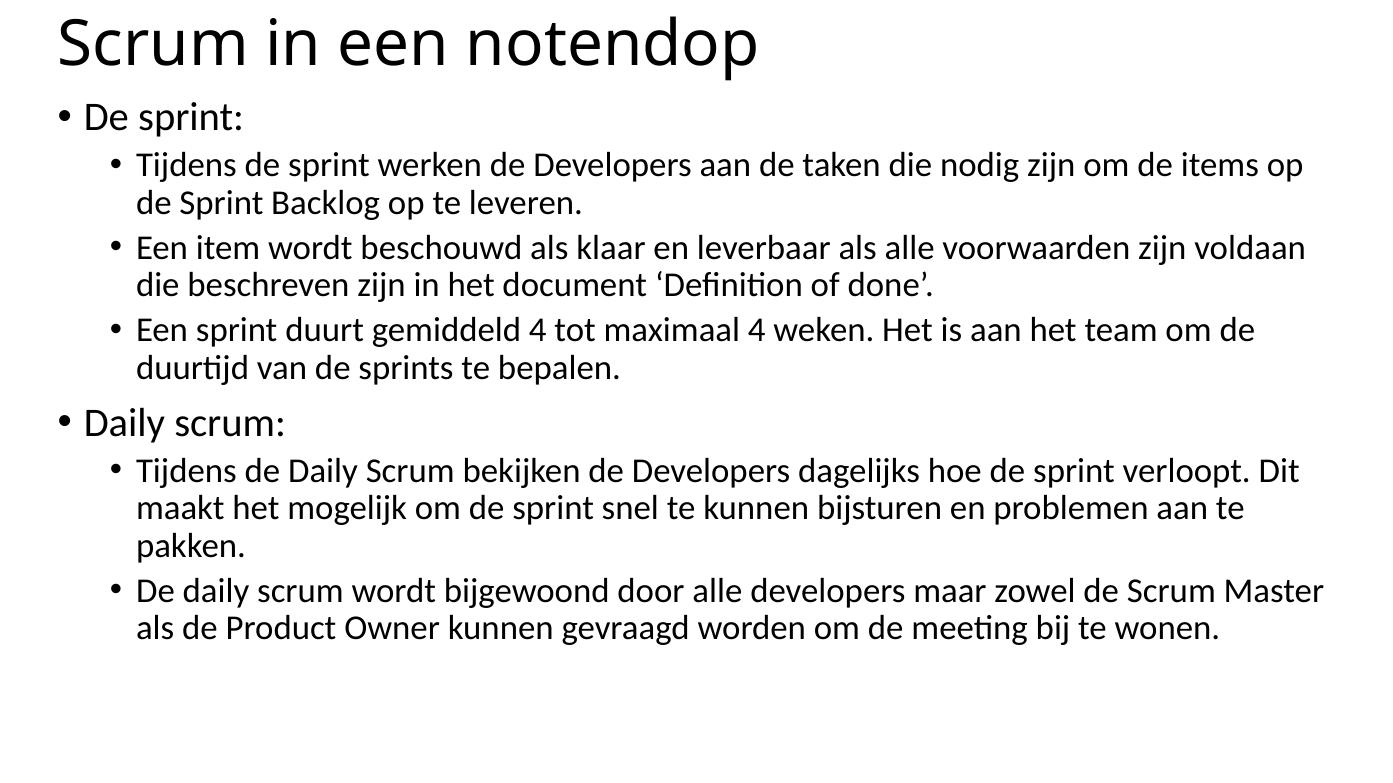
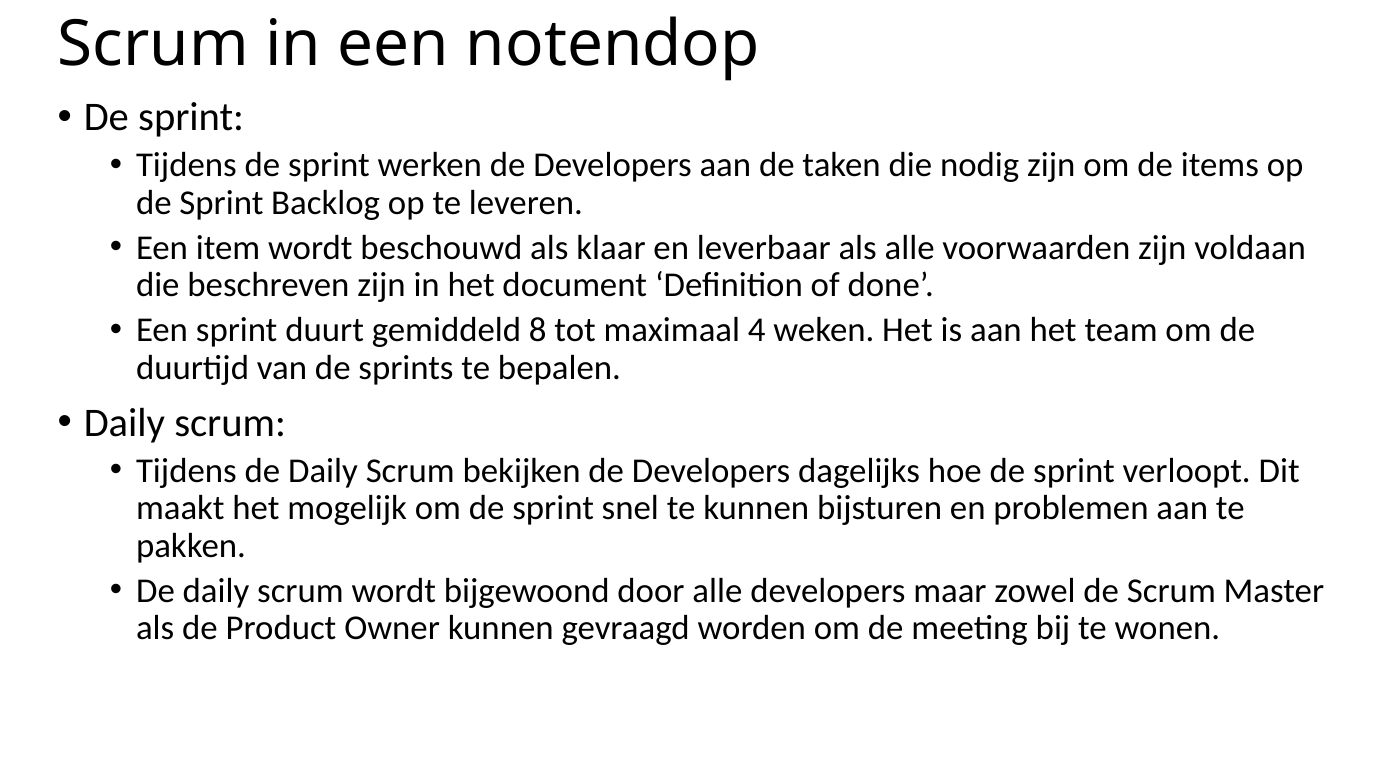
gemiddeld 4: 4 -> 8
